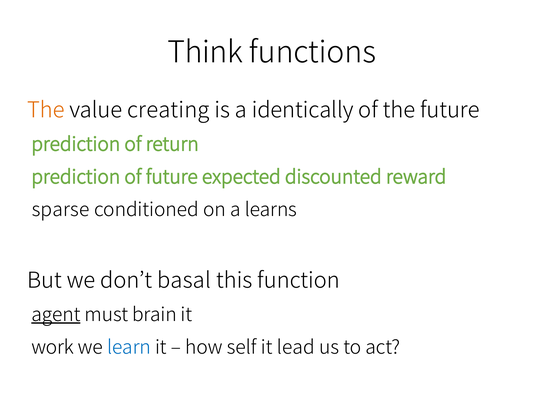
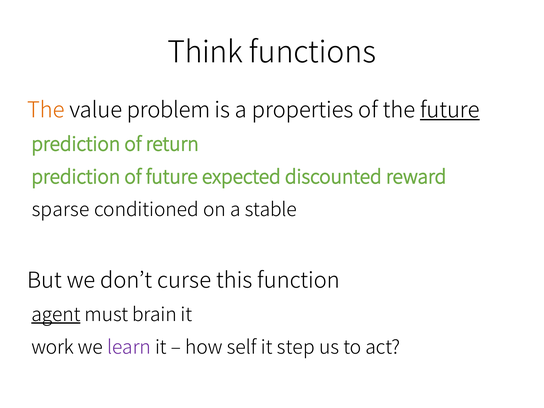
creating: creating -> problem
identically: identically -> properties
future at (450, 110) underline: none -> present
learns: learns -> stable
basal: basal -> curse
learn colour: blue -> purple
lead: lead -> step
